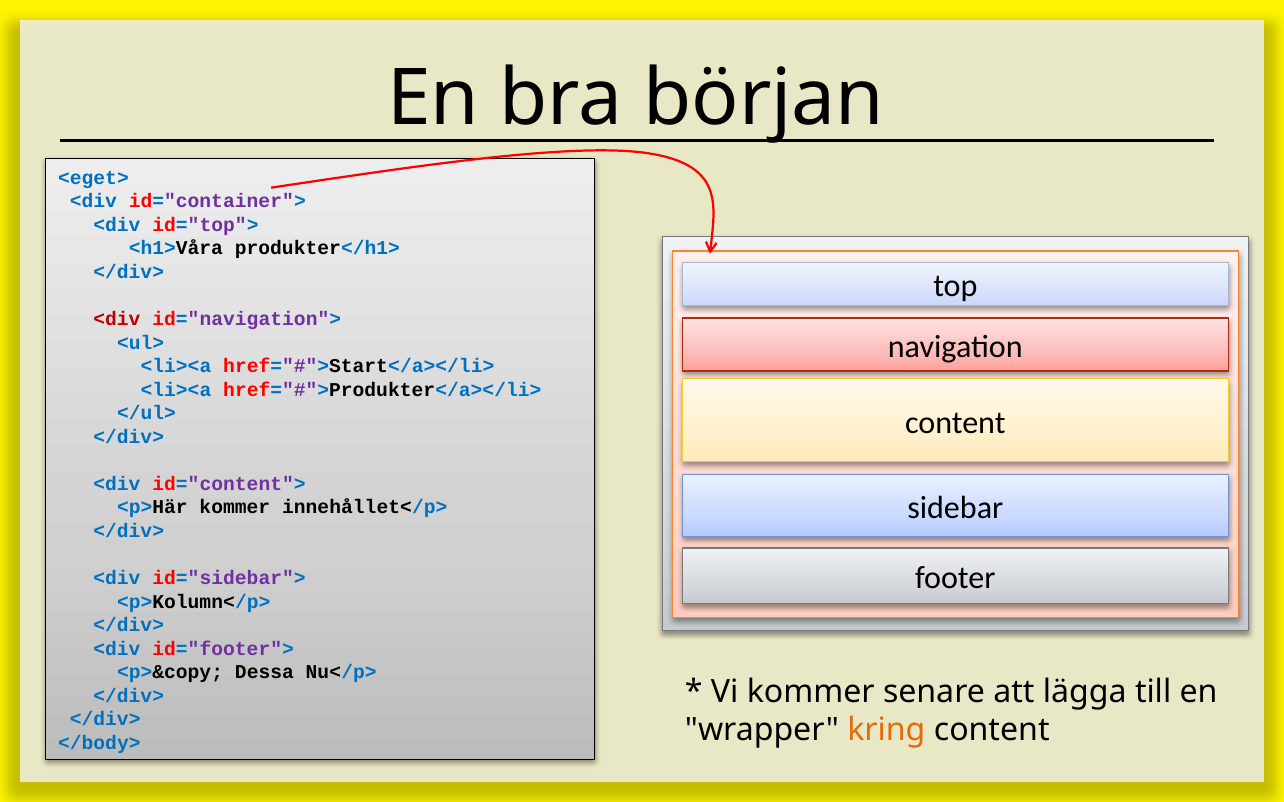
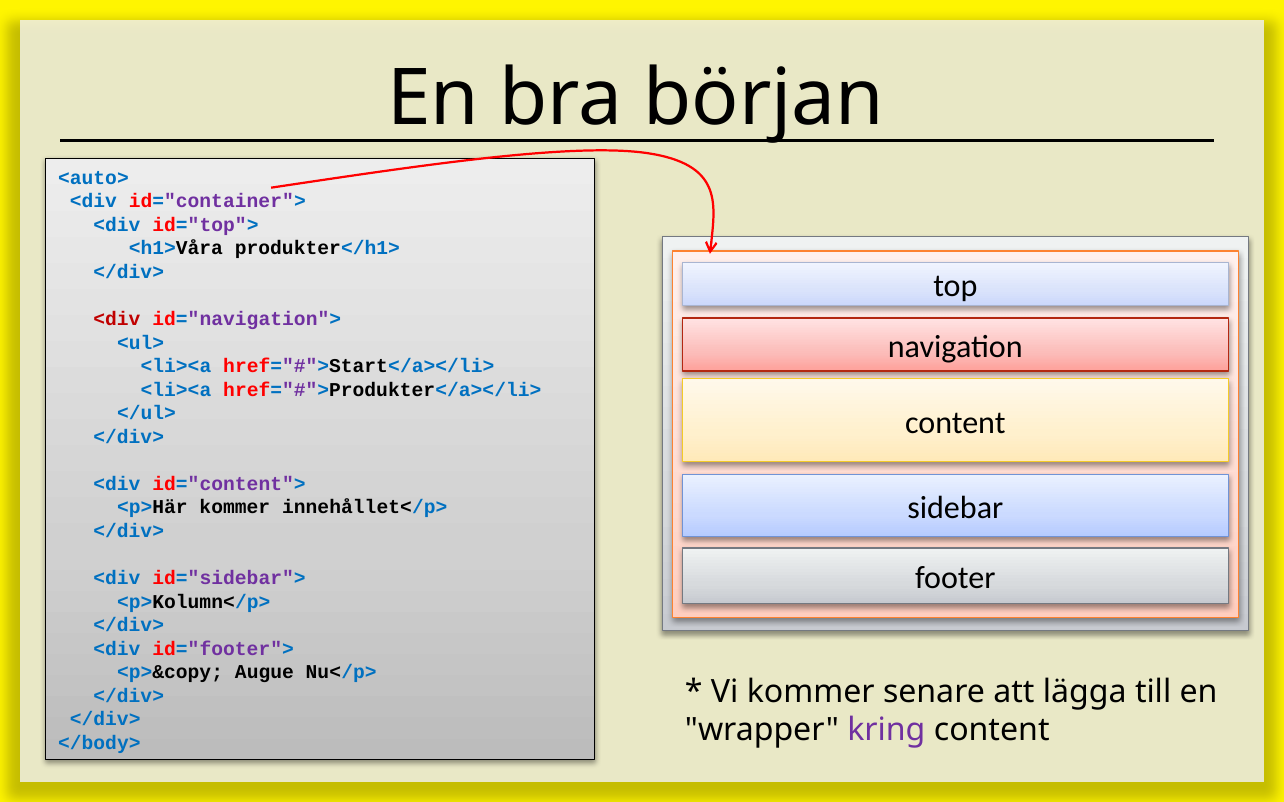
<eget>: <eget> -> <auto>
Dessa: Dessa -> Augue
kring colour: orange -> purple
